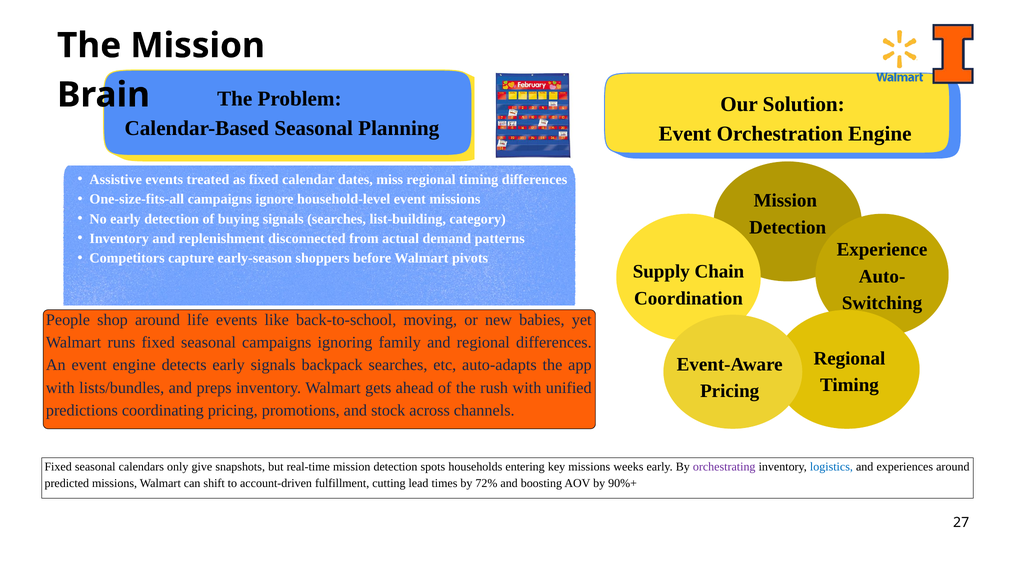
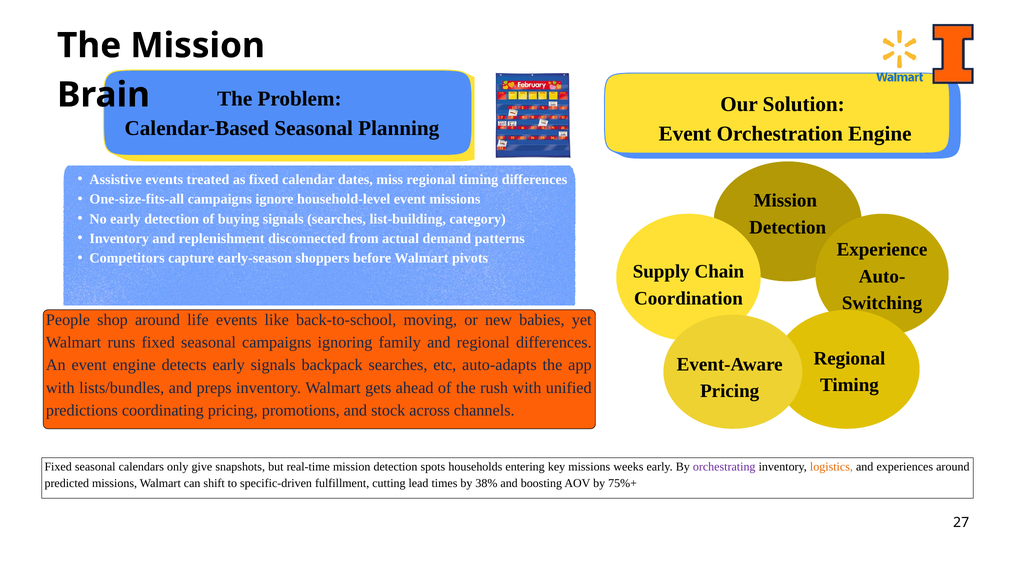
logistics colour: blue -> orange
account-driven: account-driven -> specific-driven
72%: 72% -> 38%
90%+: 90%+ -> 75%+
